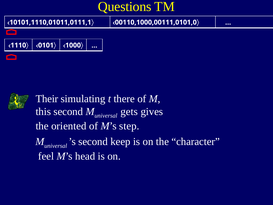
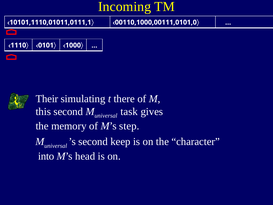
Questions: Questions -> Incoming
gets: gets -> task
oriented: oriented -> memory
feel: feel -> into
